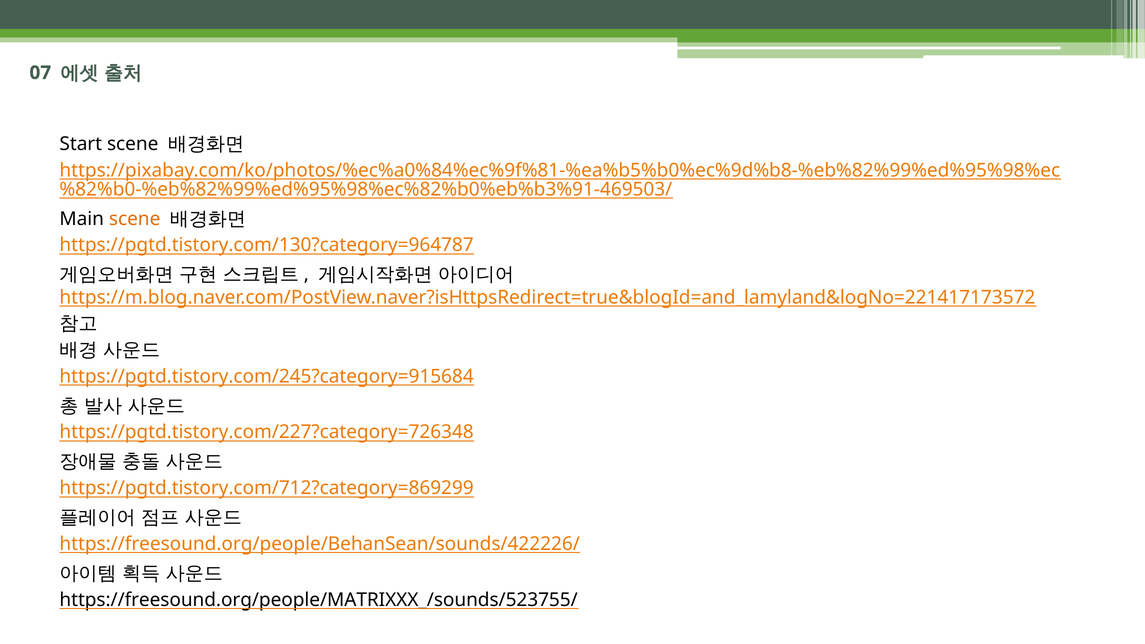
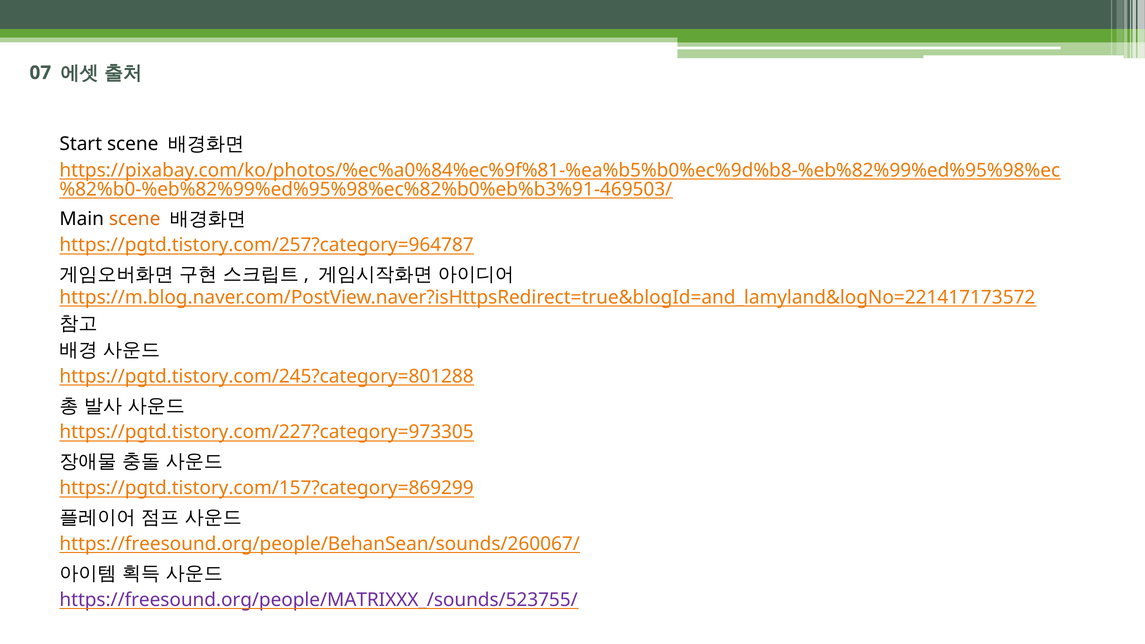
https://pgtd.tistory.com/130?category=964787: https://pgtd.tistory.com/130?category=964787 -> https://pgtd.tistory.com/257?category=964787
https://pgtd.tistory.com/245?category=915684: https://pgtd.tistory.com/245?category=915684 -> https://pgtd.tistory.com/245?category=801288
https://pgtd.tistory.com/227?category=726348: https://pgtd.tistory.com/227?category=726348 -> https://pgtd.tistory.com/227?category=973305
https://pgtd.tistory.com/712?category=869299: https://pgtd.tistory.com/712?category=869299 -> https://pgtd.tistory.com/157?category=869299
https://freesound.org/people/BehanSean/sounds/422226/: https://freesound.org/people/BehanSean/sounds/422226/ -> https://freesound.org/people/BehanSean/sounds/260067/
https://freesound.org/people/MATRIXXX_/sounds/523755/ colour: black -> purple
